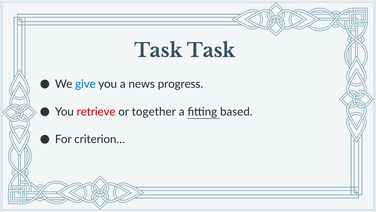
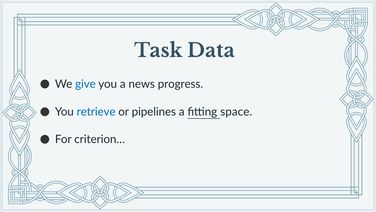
Task Task: Task -> Data
retrieve colour: red -> blue
together: together -> pipelines
based: based -> space
